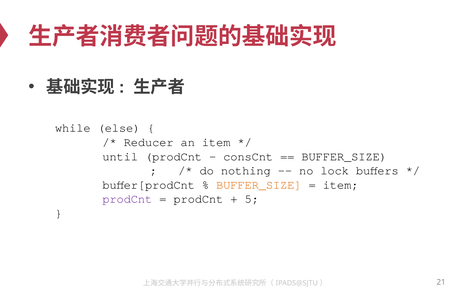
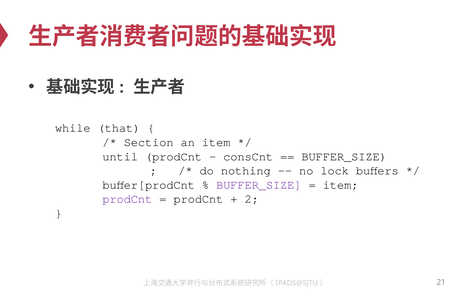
else: else -> that
Reducer: Reducer -> Section
BUFFER_SIZE at (259, 185) colour: orange -> purple
5: 5 -> 2
